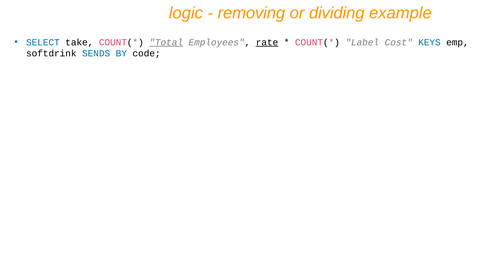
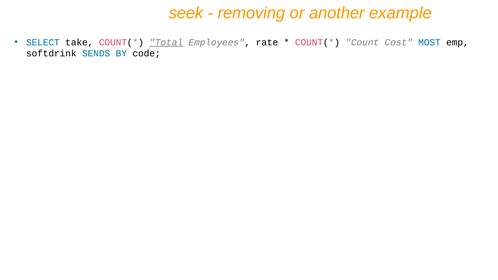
logic: logic -> seek
dividing: dividing -> another
rate underline: present -> none
Label: Label -> Count
KEYS: KEYS -> MOST
